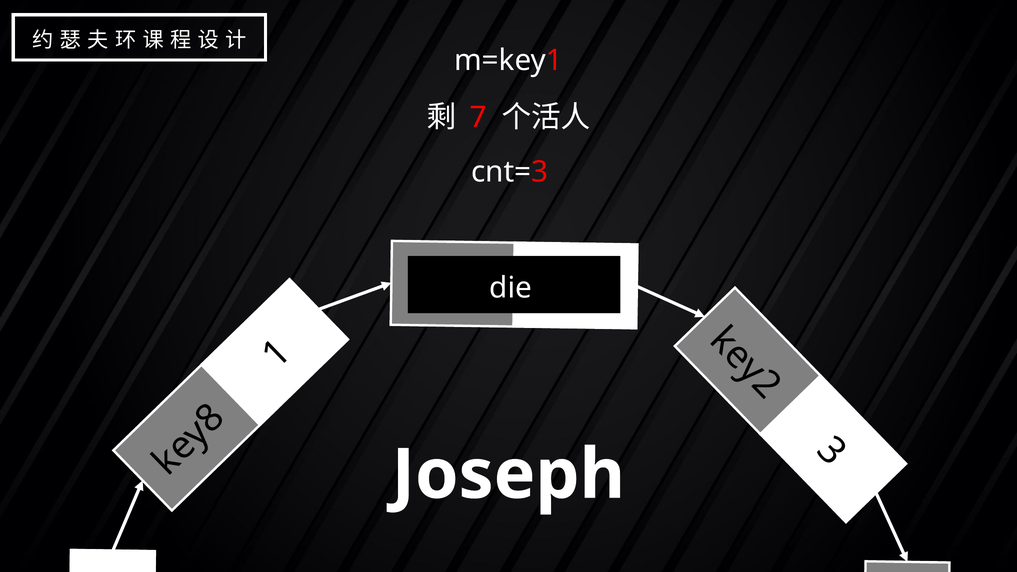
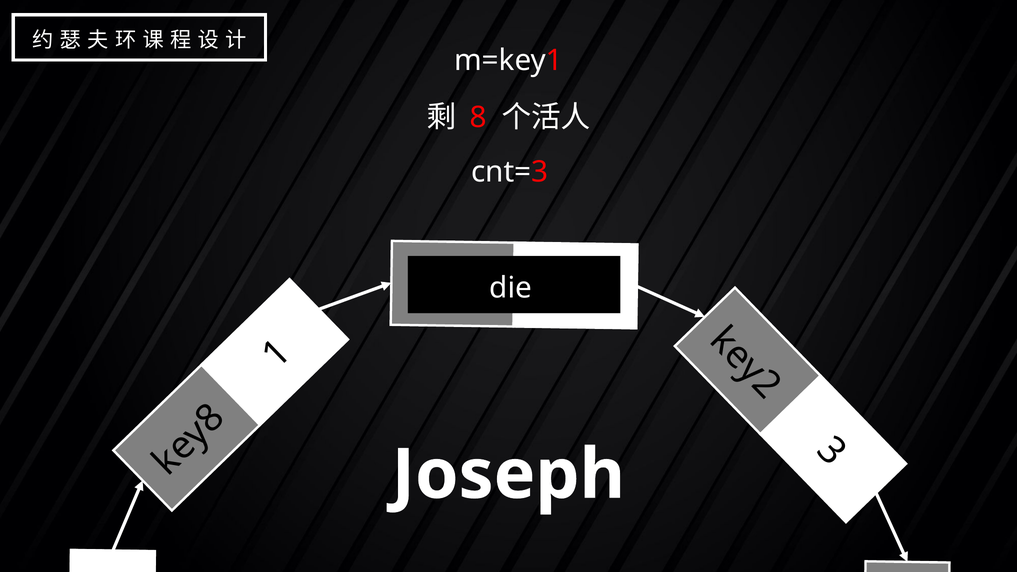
7 at (478, 118): 7 -> 8
